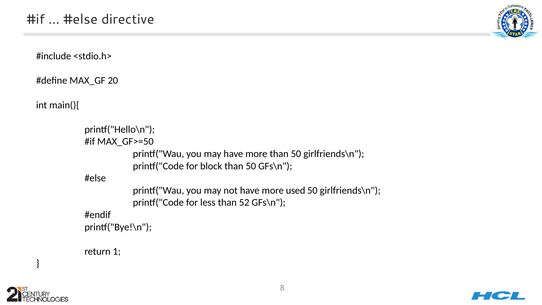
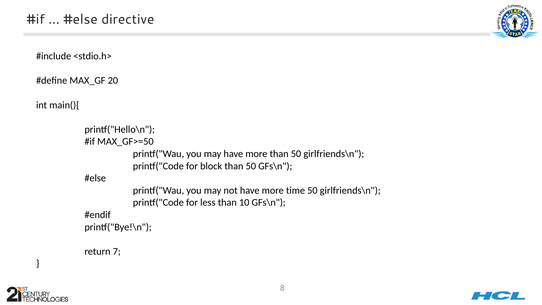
used: used -> time
52: 52 -> 10
1: 1 -> 7
